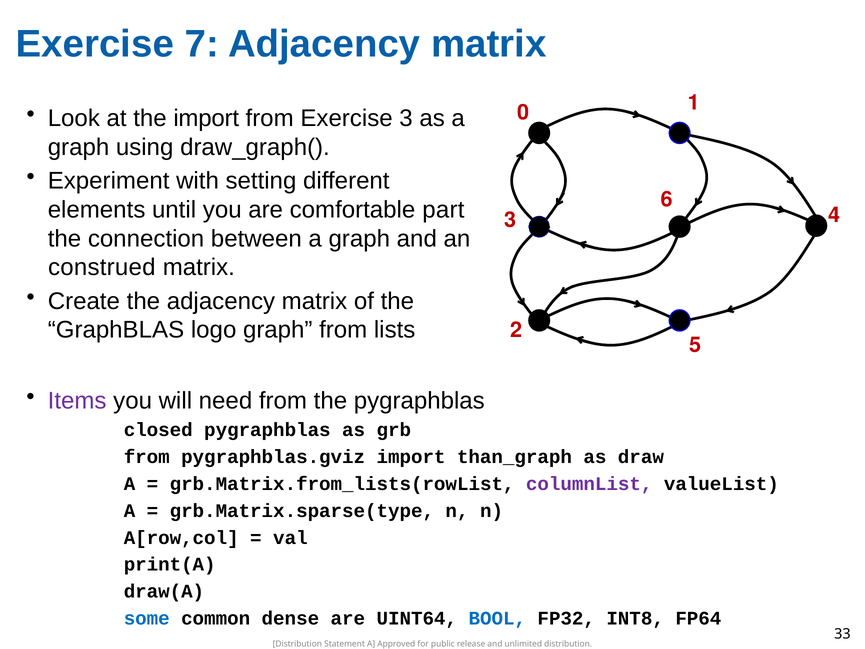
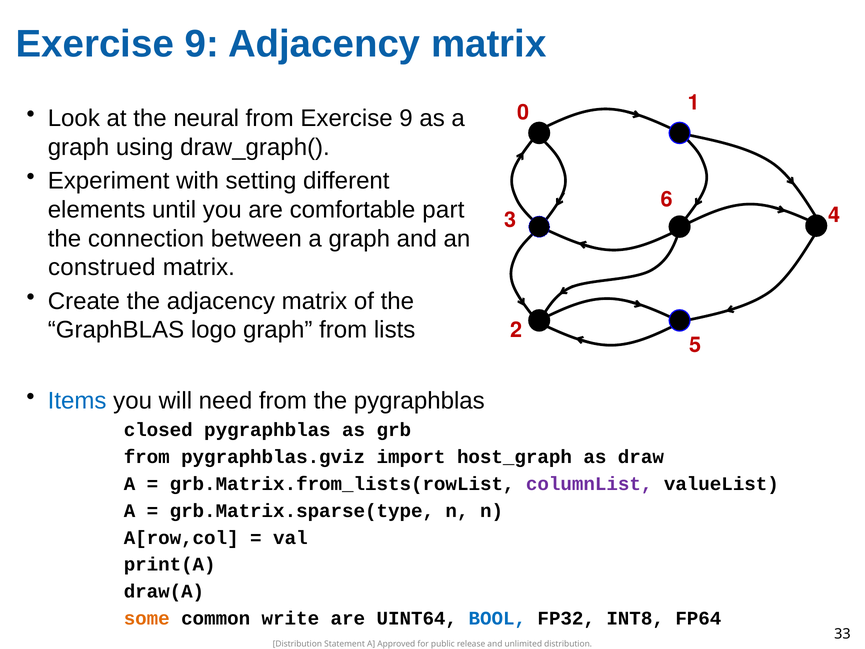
7 at (202, 44): 7 -> 9
the import: import -> neural
from Exercise 3: 3 -> 9
Items colour: purple -> blue
than_graph: than_graph -> host_graph
some colour: blue -> orange
dense: dense -> write
